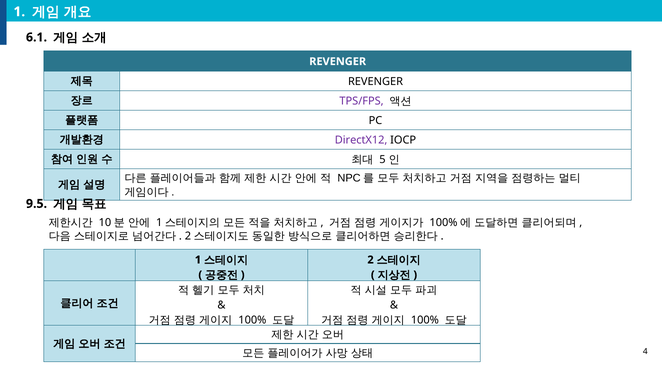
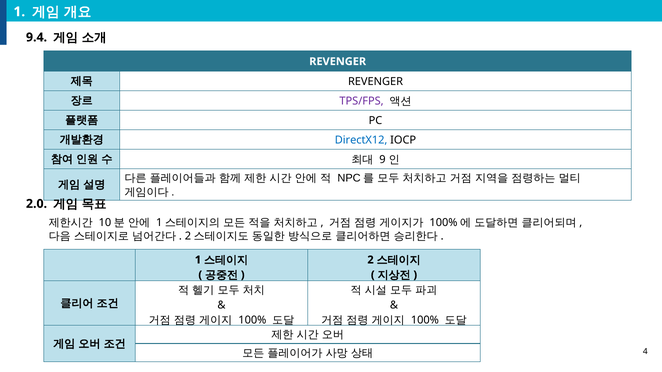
6.1: 6.1 -> 9.4
DirectX12 colour: purple -> blue
5: 5 -> 9
9.5: 9.5 -> 2.0
